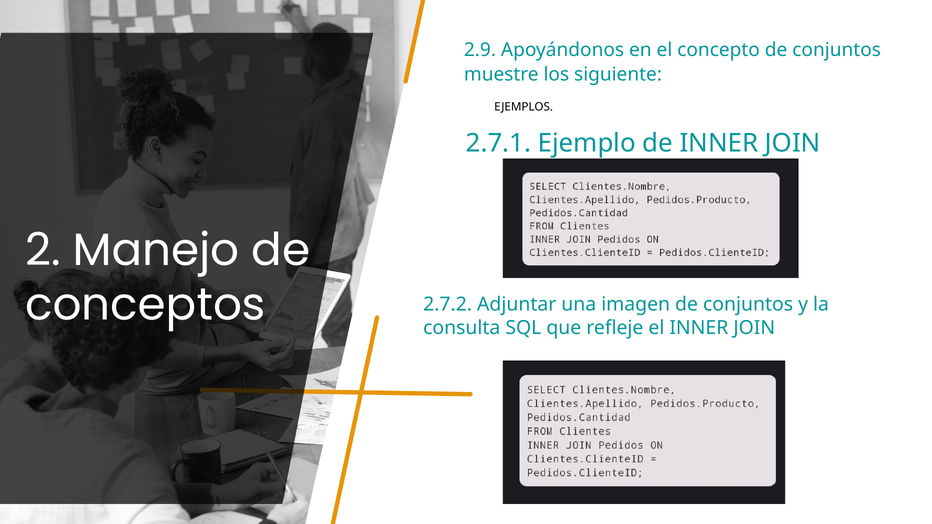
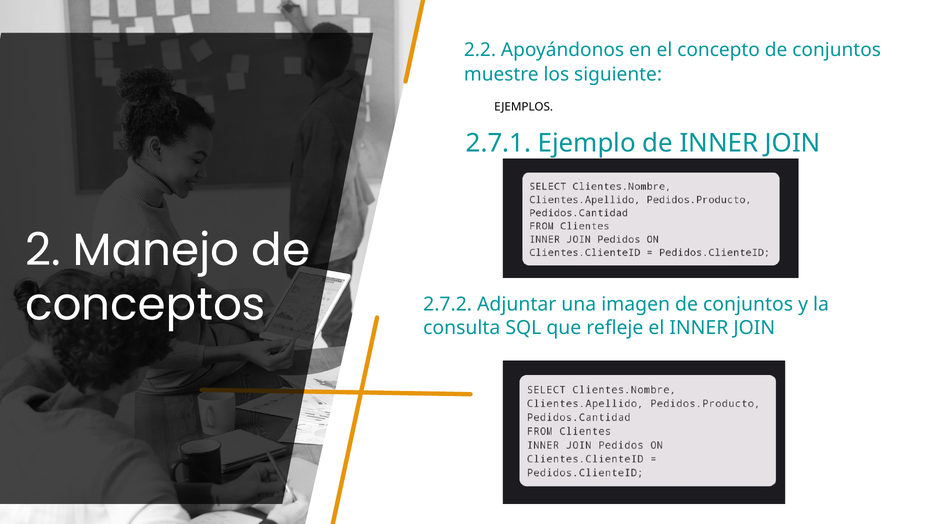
2.9: 2.9 -> 2.2
